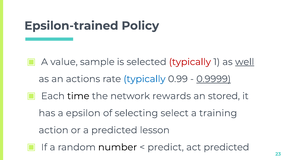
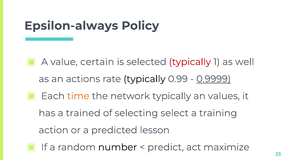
Epsilon-trained: Epsilon-trained -> Epsilon-always
sample: sample -> certain
well underline: present -> none
typically at (145, 79) colour: blue -> black
time colour: black -> orange
network rewards: rewards -> typically
stored: stored -> values
epsilon: epsilon -> trained
act predicted: predicted -> maximize
